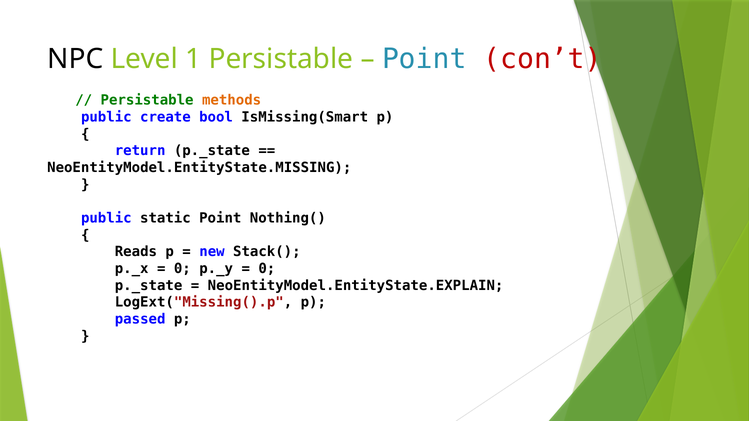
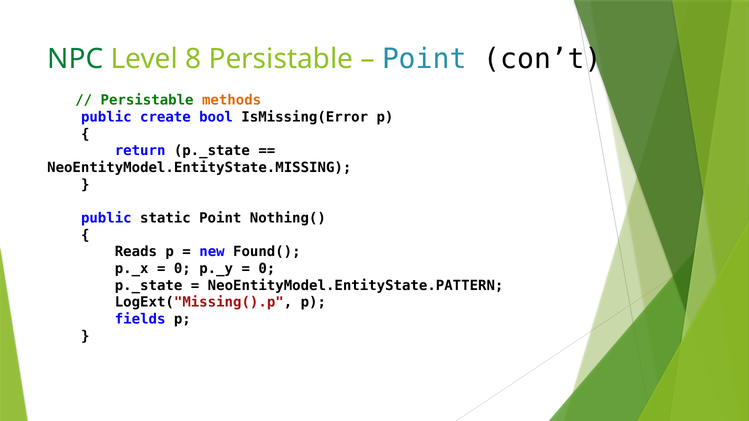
NPC colour: black -> green
1: 1 -> 8
con’t colour: red -> black
IsMissing(Smart: IsMissing(Smart -> IsMissing(Error
Stack(: Stack( -> Found(
NeoEntityModel.EntityState.EXPLAIN: NeoEntityModel.EntityState.EXPLAIN -> NeoEntityModel.EntityState.PATTERN
passed: passed -> fields
